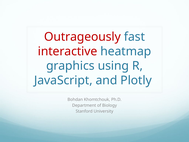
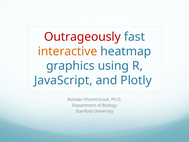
interactive colour: red -> orange
